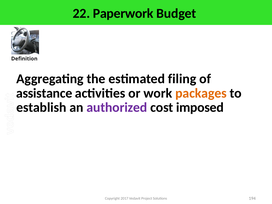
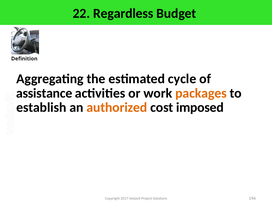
Paperwork: Paperwork -> Regardless
filing: filing -> cycle
authorized colour: purple -> orange
